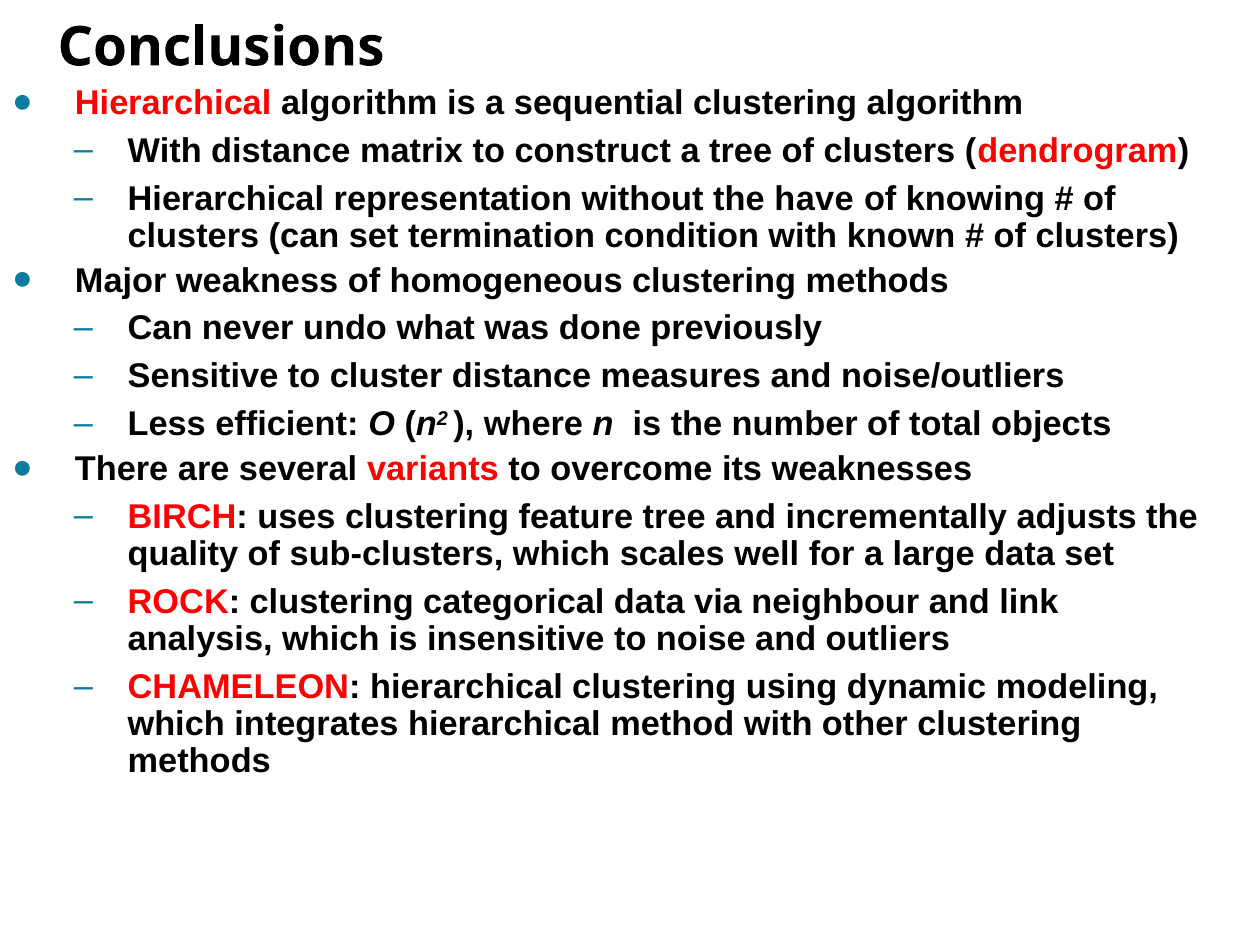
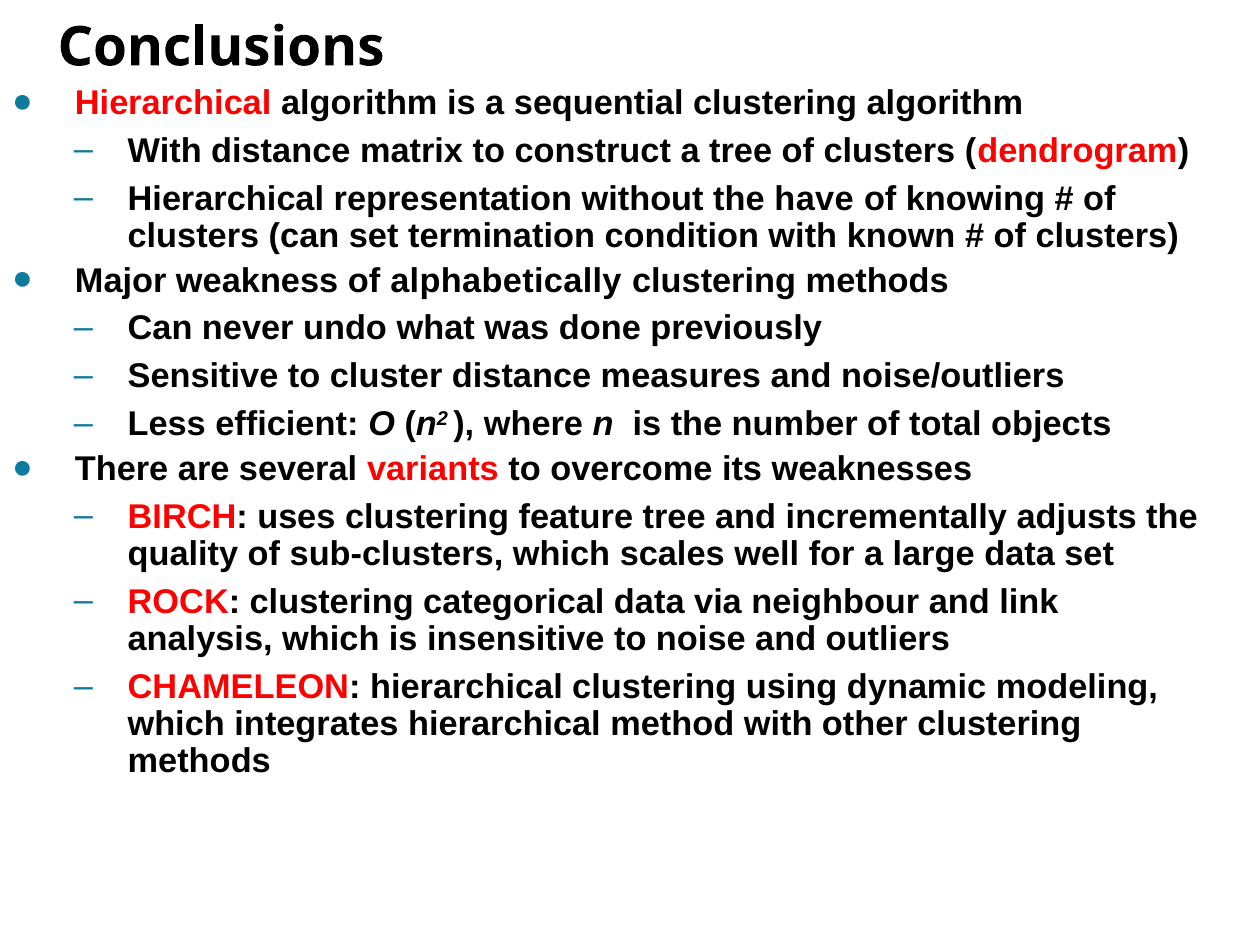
homogeneous: homogeneous -> alphabetically
